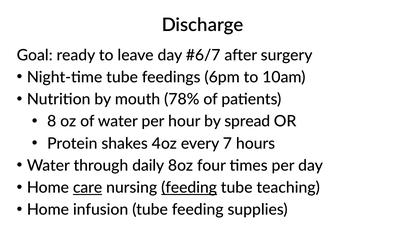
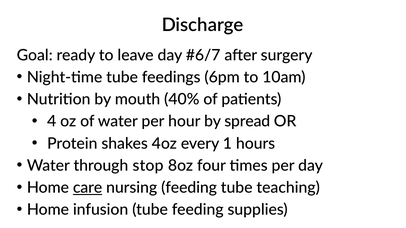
78%: 78% -> 40%
8: 8 -> 4
7: 7 -> 1
daily: daily -> stop
feeding at (189, 188) underline: present -> none
